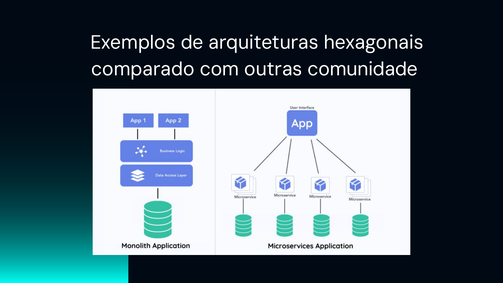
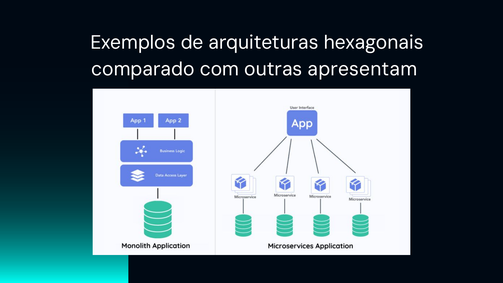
comunidade: comunidade -> apresentam
